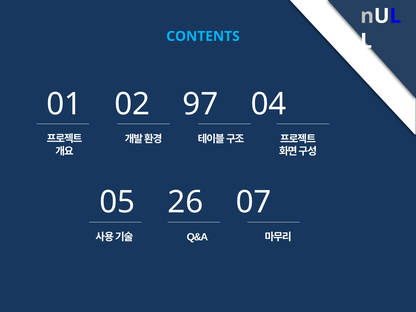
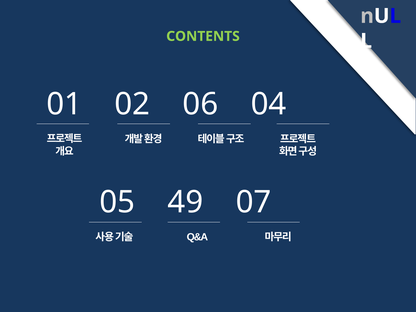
CONTENTS colour: light blue -> light green
97: 97 -> 06
26: 26 -> 49
